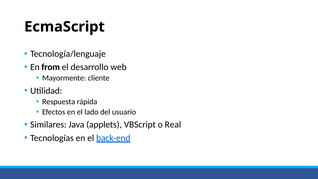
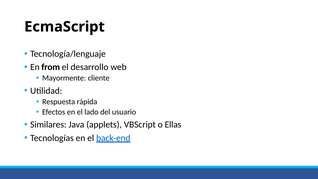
Real: Real -> Ellas
